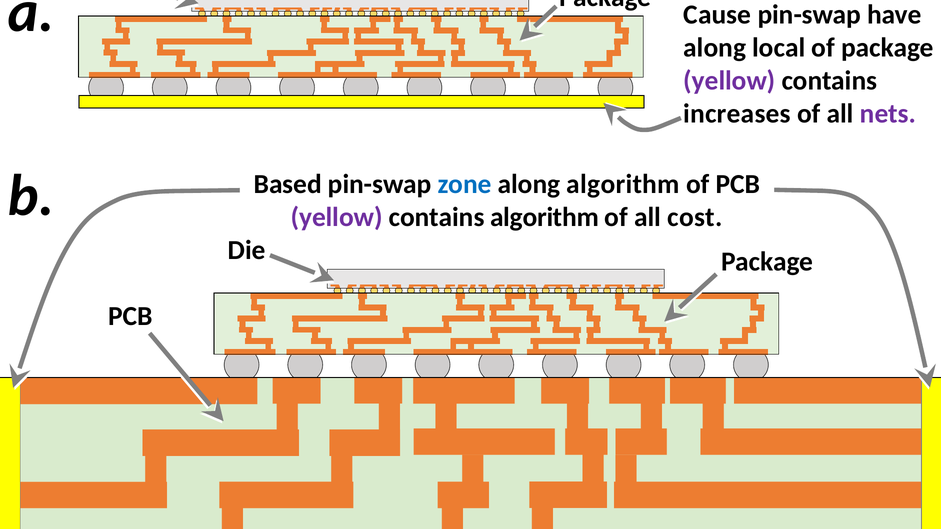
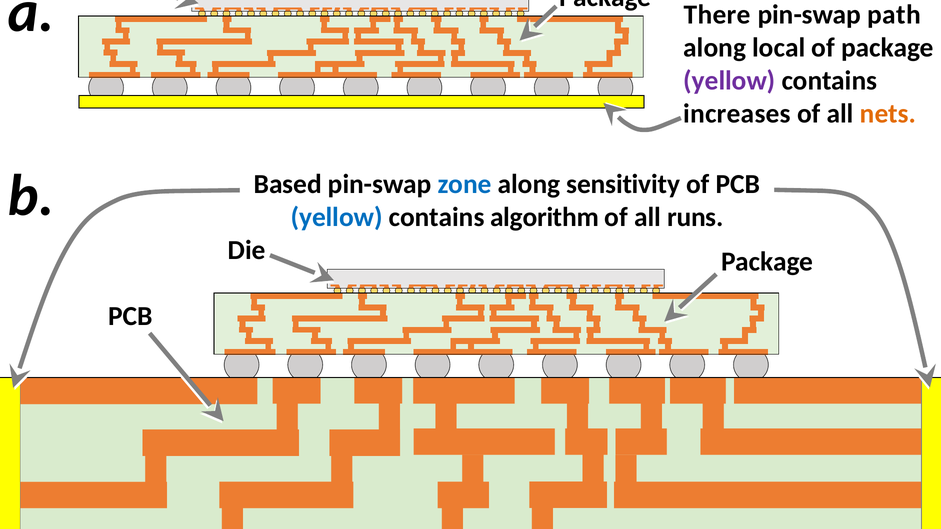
Cause: Cause -> There
have: have -> path
nets colour: purple -> orange
along algorithm: algorithm -> sensitivity
yellow at (337, 217) colour: purple -> blue
cost: cost -> runs
